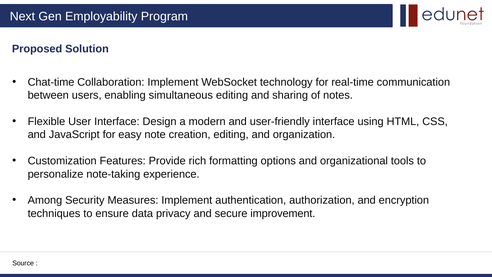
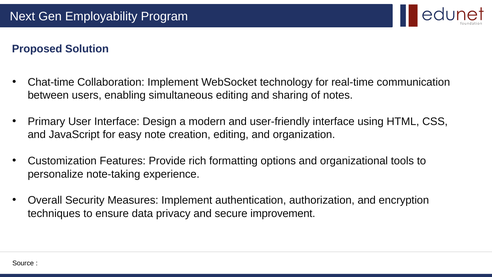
Flexible: Flexible -> Primary
Among: Among -> Overall
